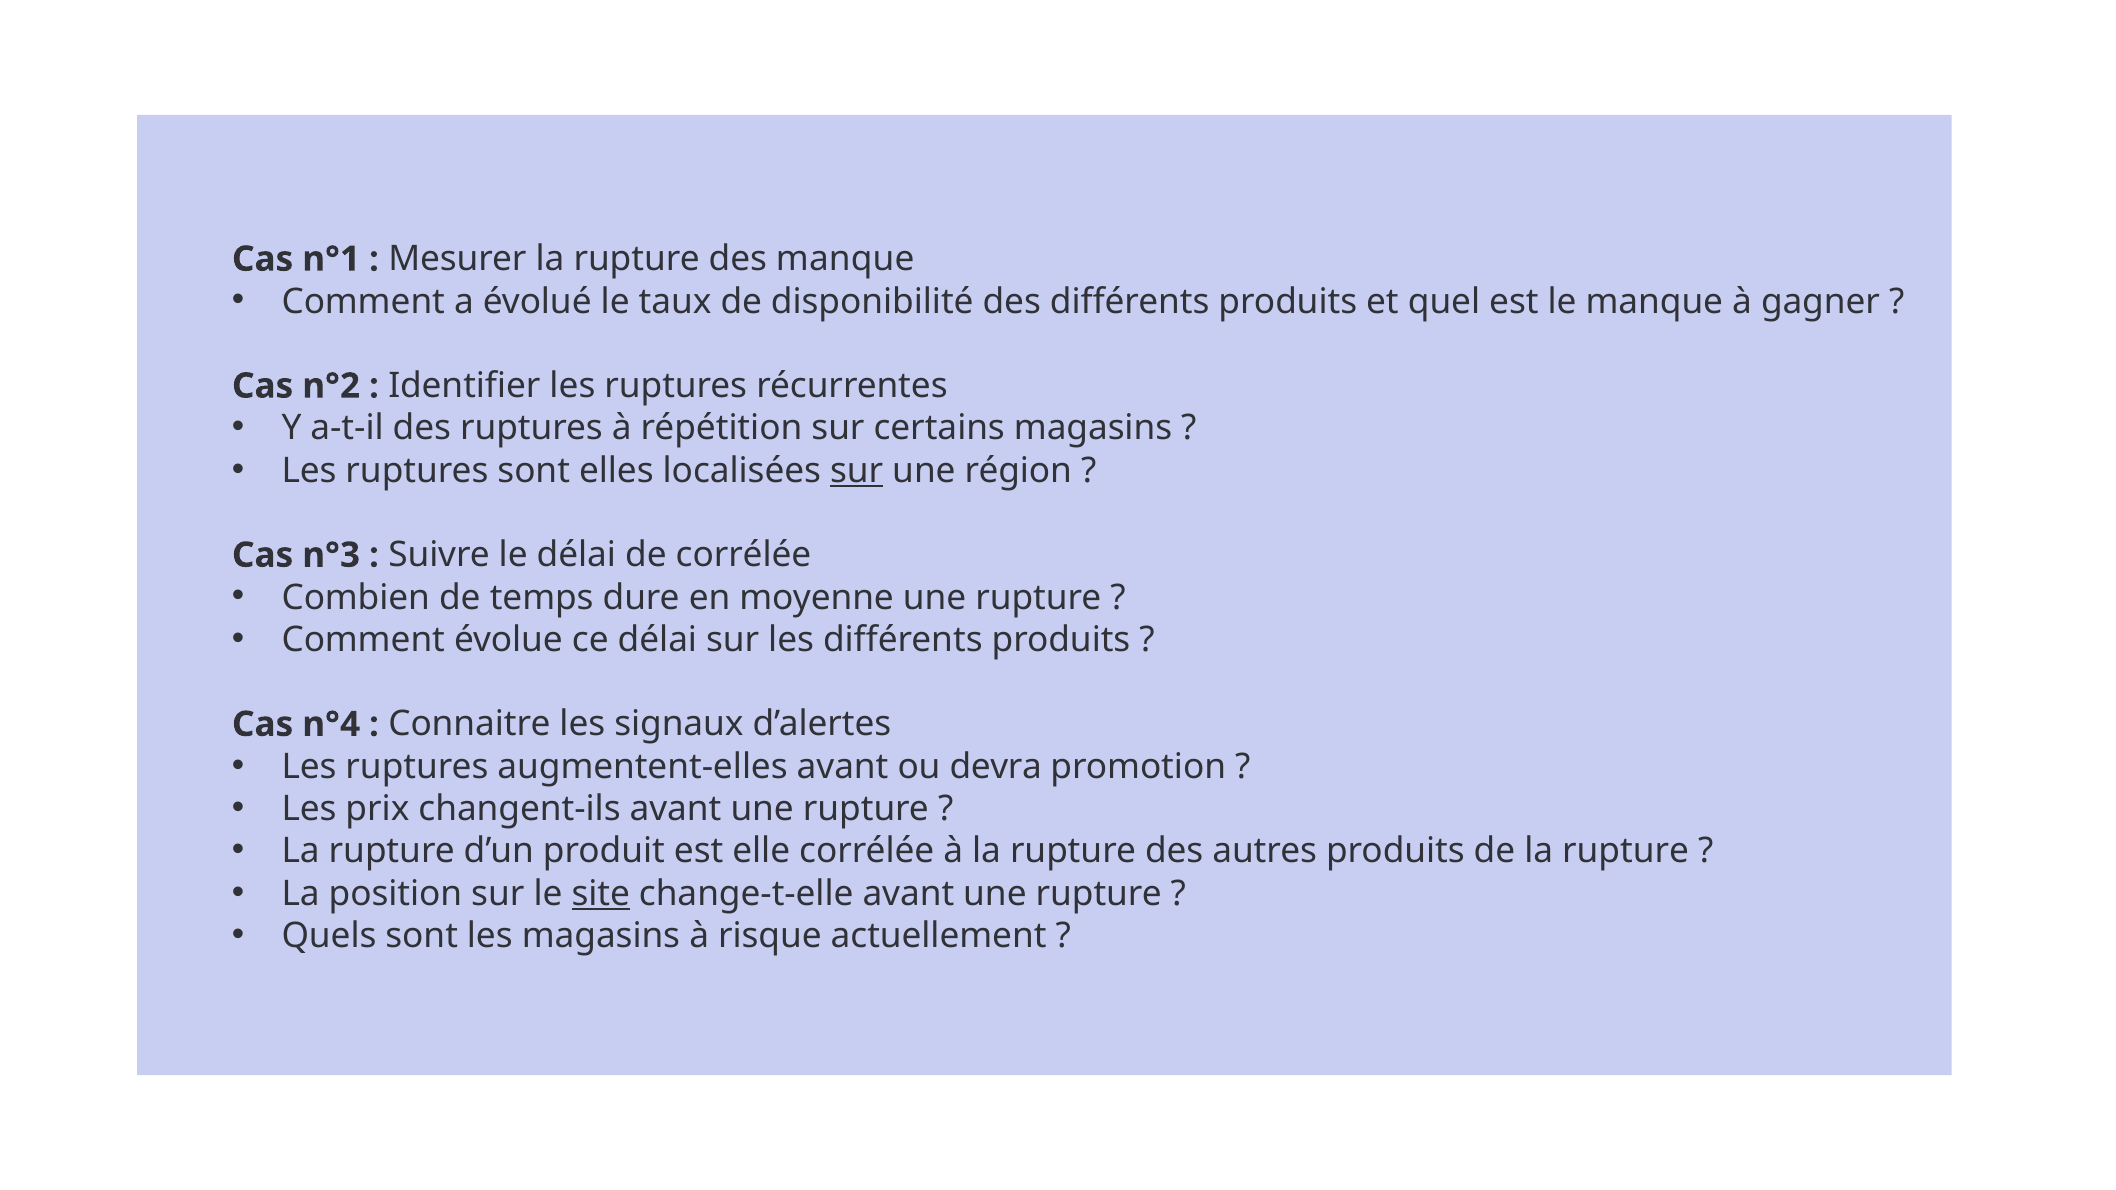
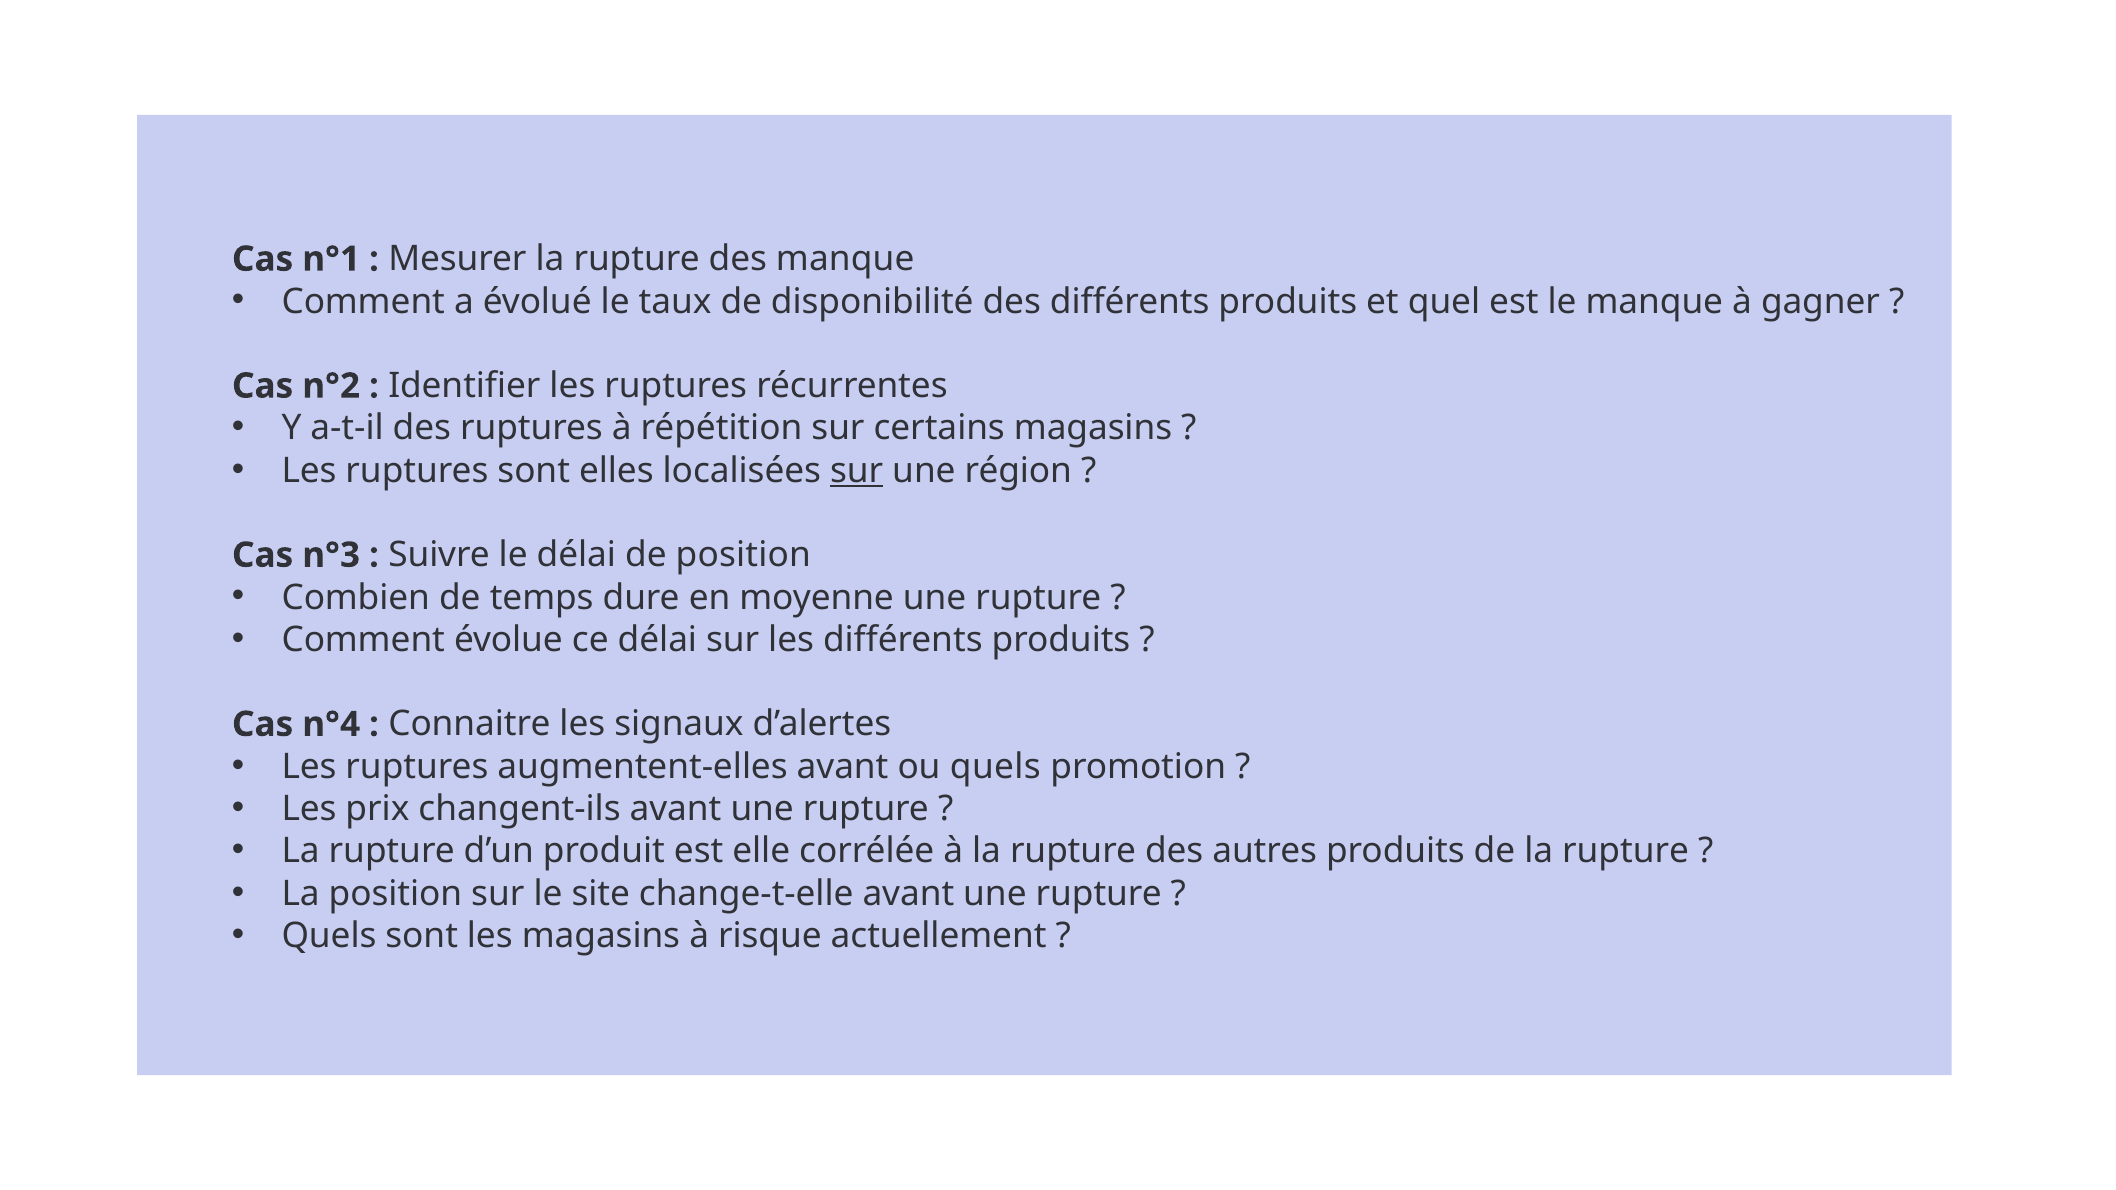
de corrélée: corrélée -> position
ou devra: devra -> quels
site underline: present -> none
